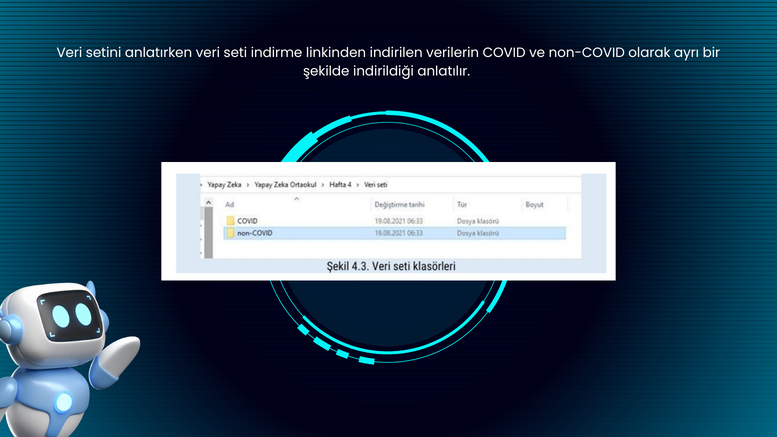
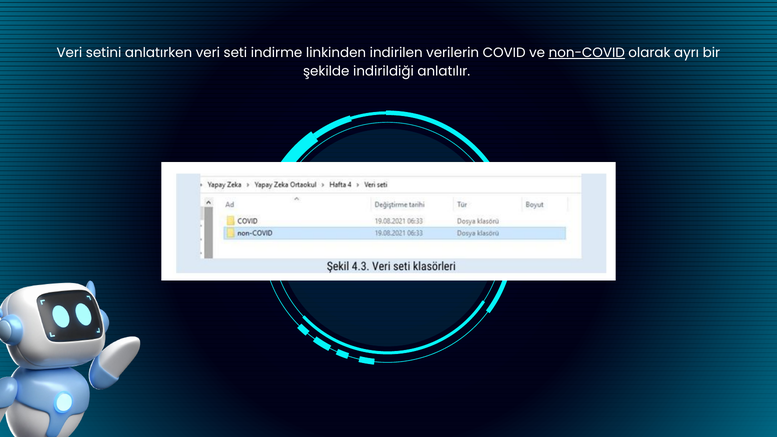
non-COVID underline: none -> present
